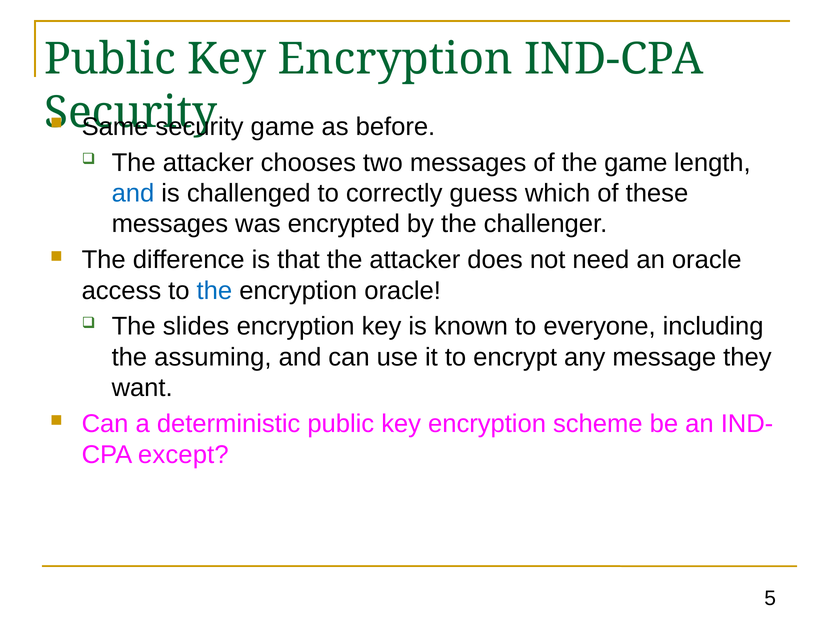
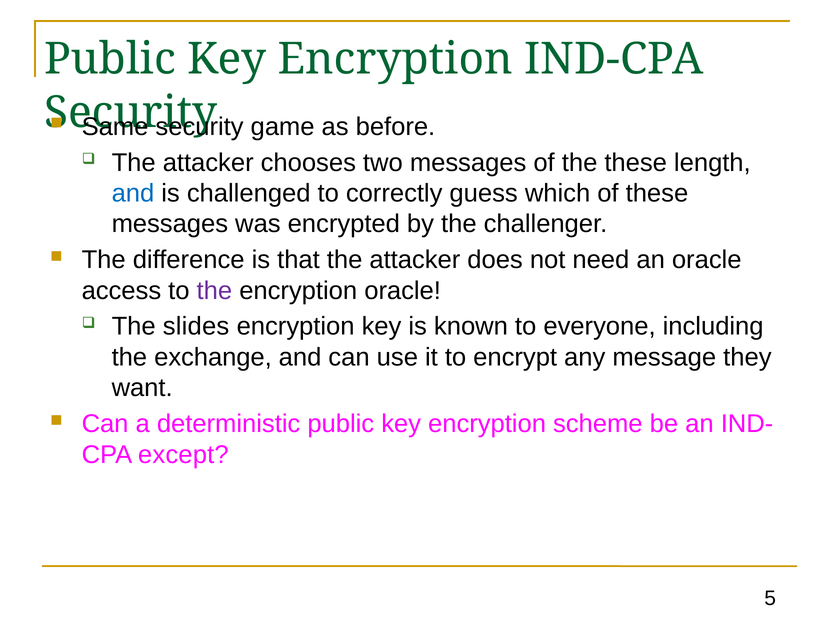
the game: game -> these
the at (214, 291) colour: blue -> purple
assuming: assuming -> exchange
